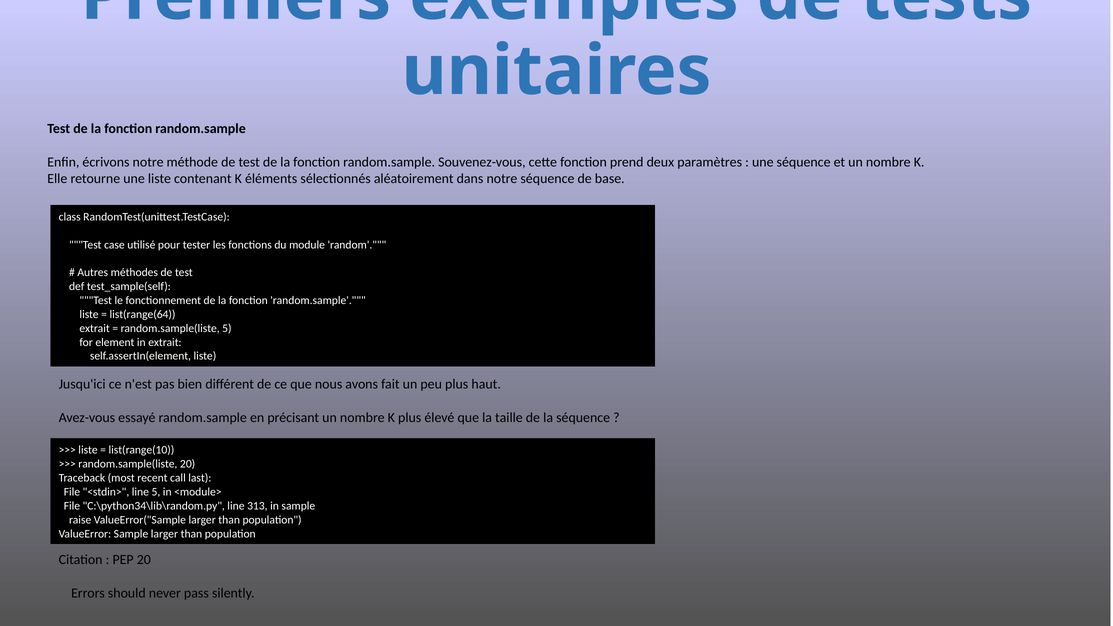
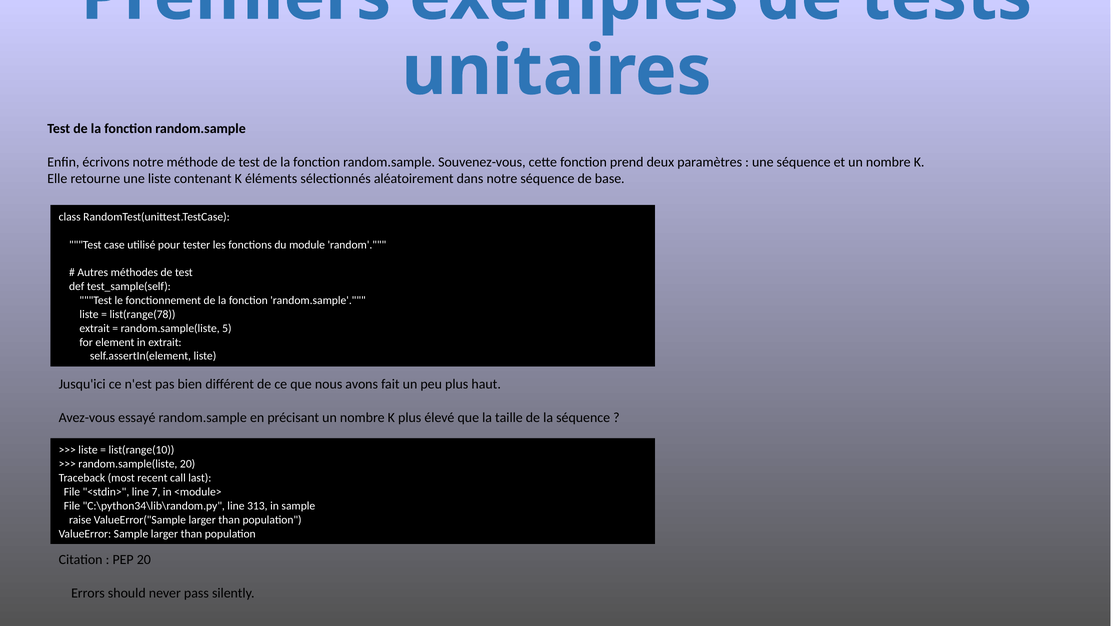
list(range(64: list(range(64 -> list(range(78
line 5: 5 -> 7
